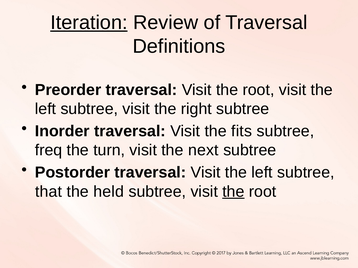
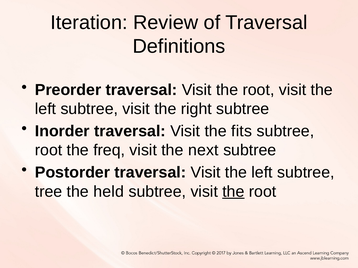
Iteration underline: present -> none
freq at (49, 150): freq -> root
turn: turn -> freq
that: that -> tree
